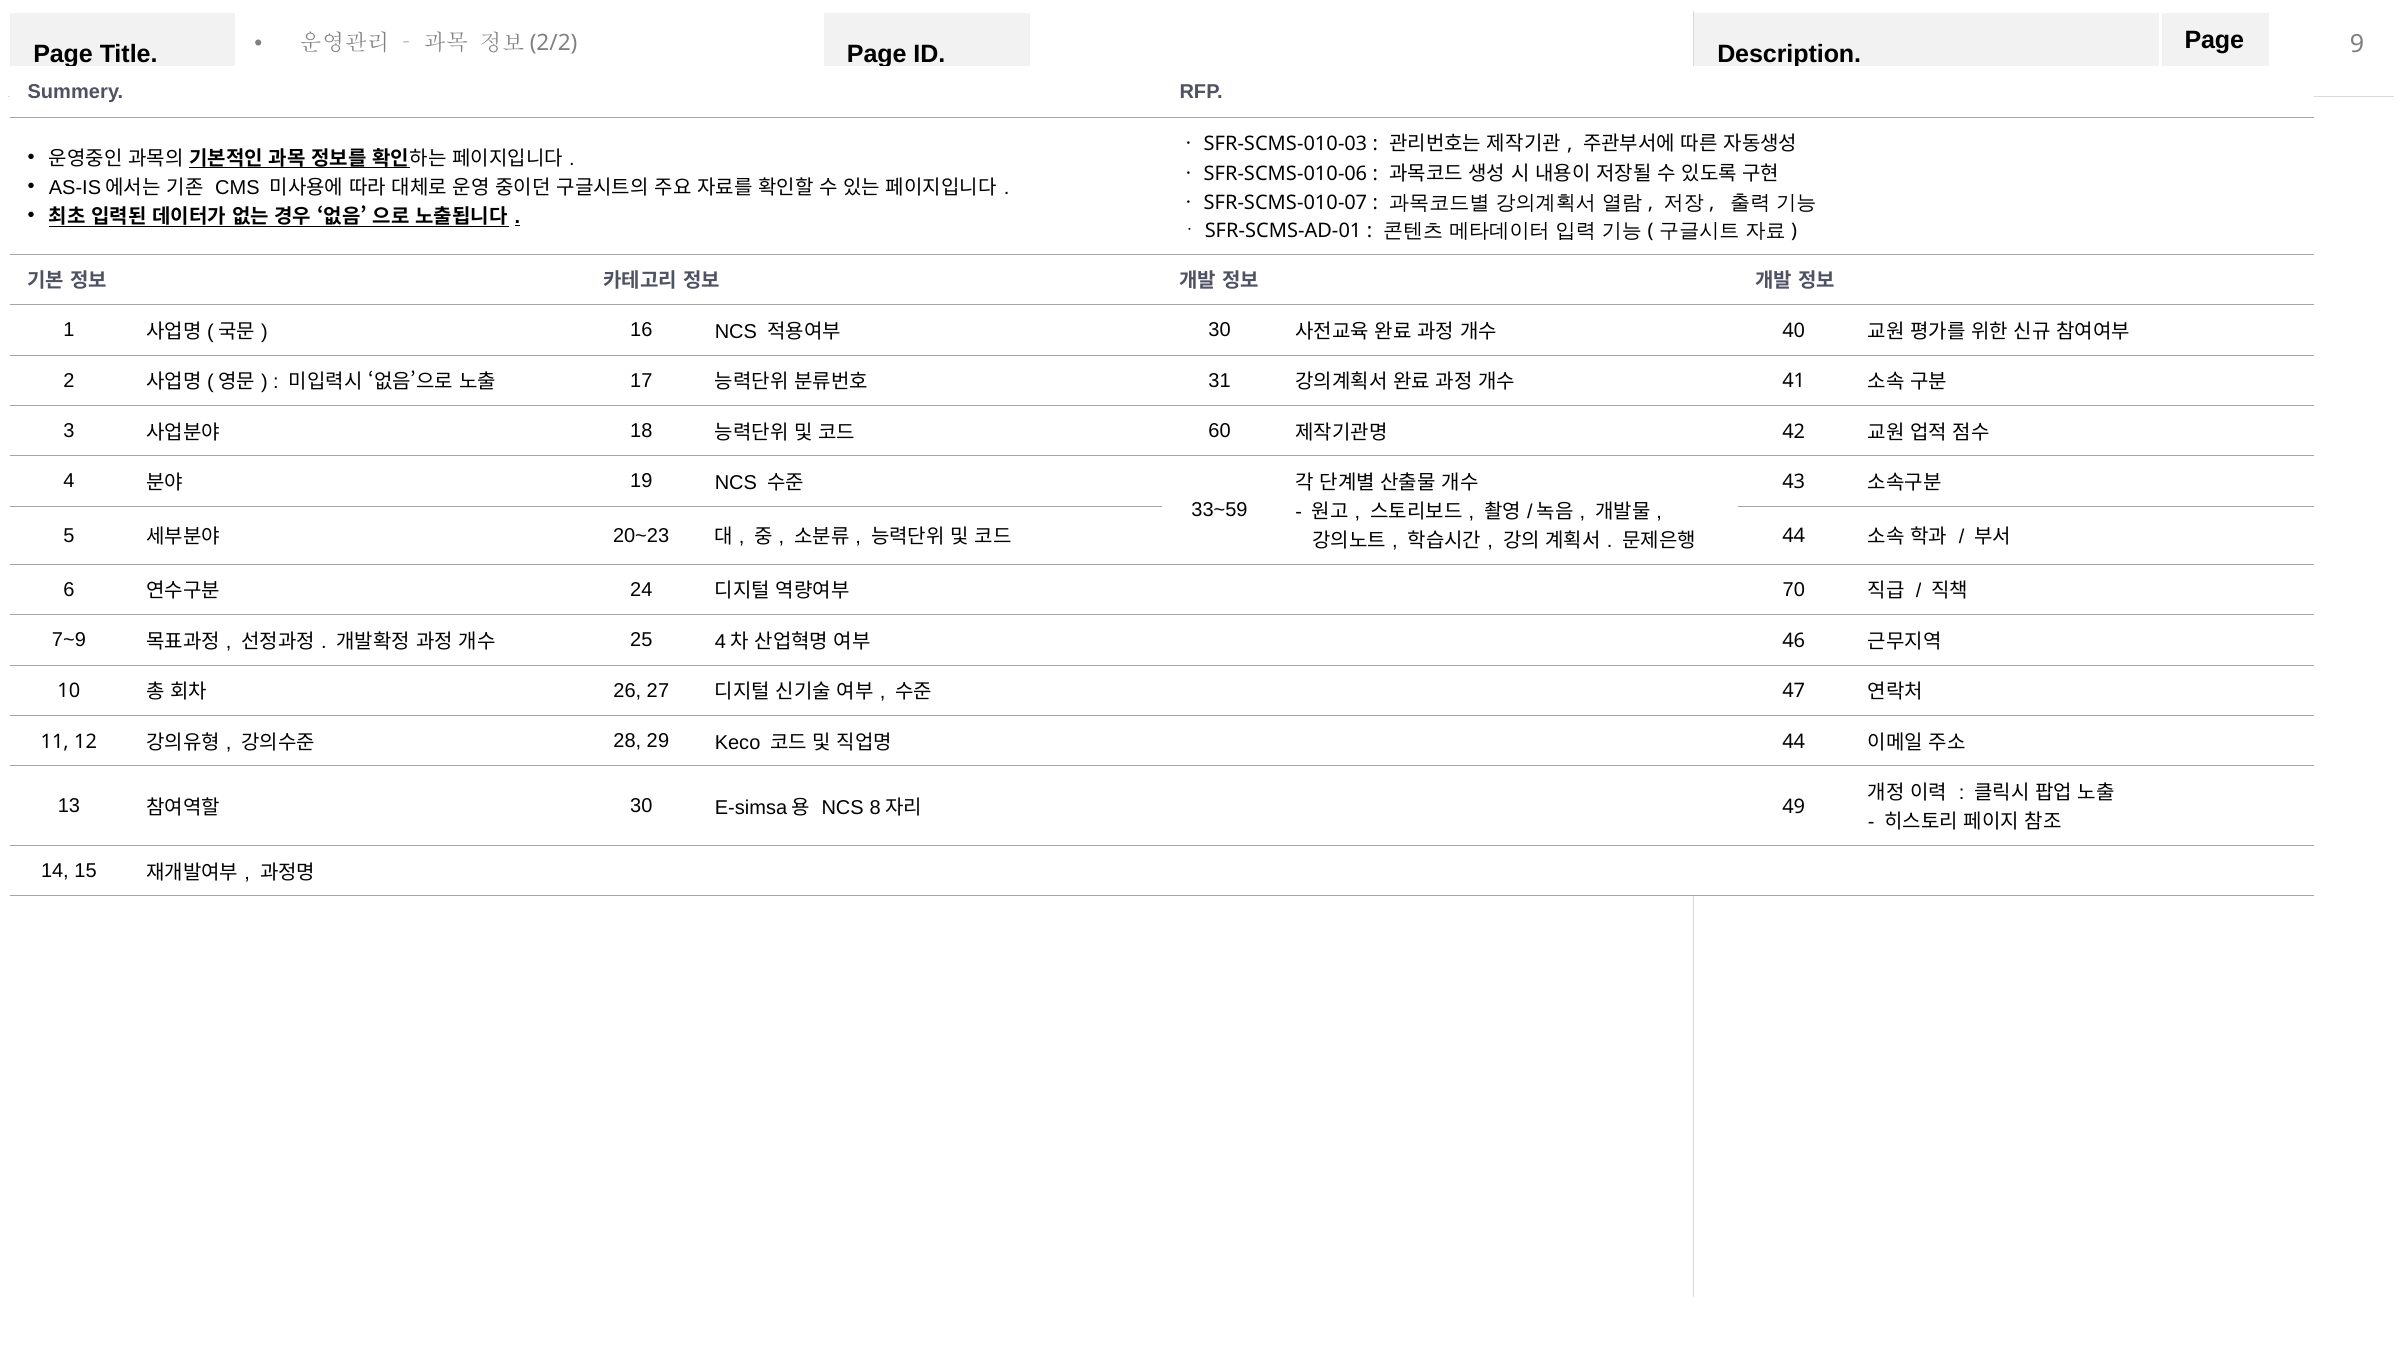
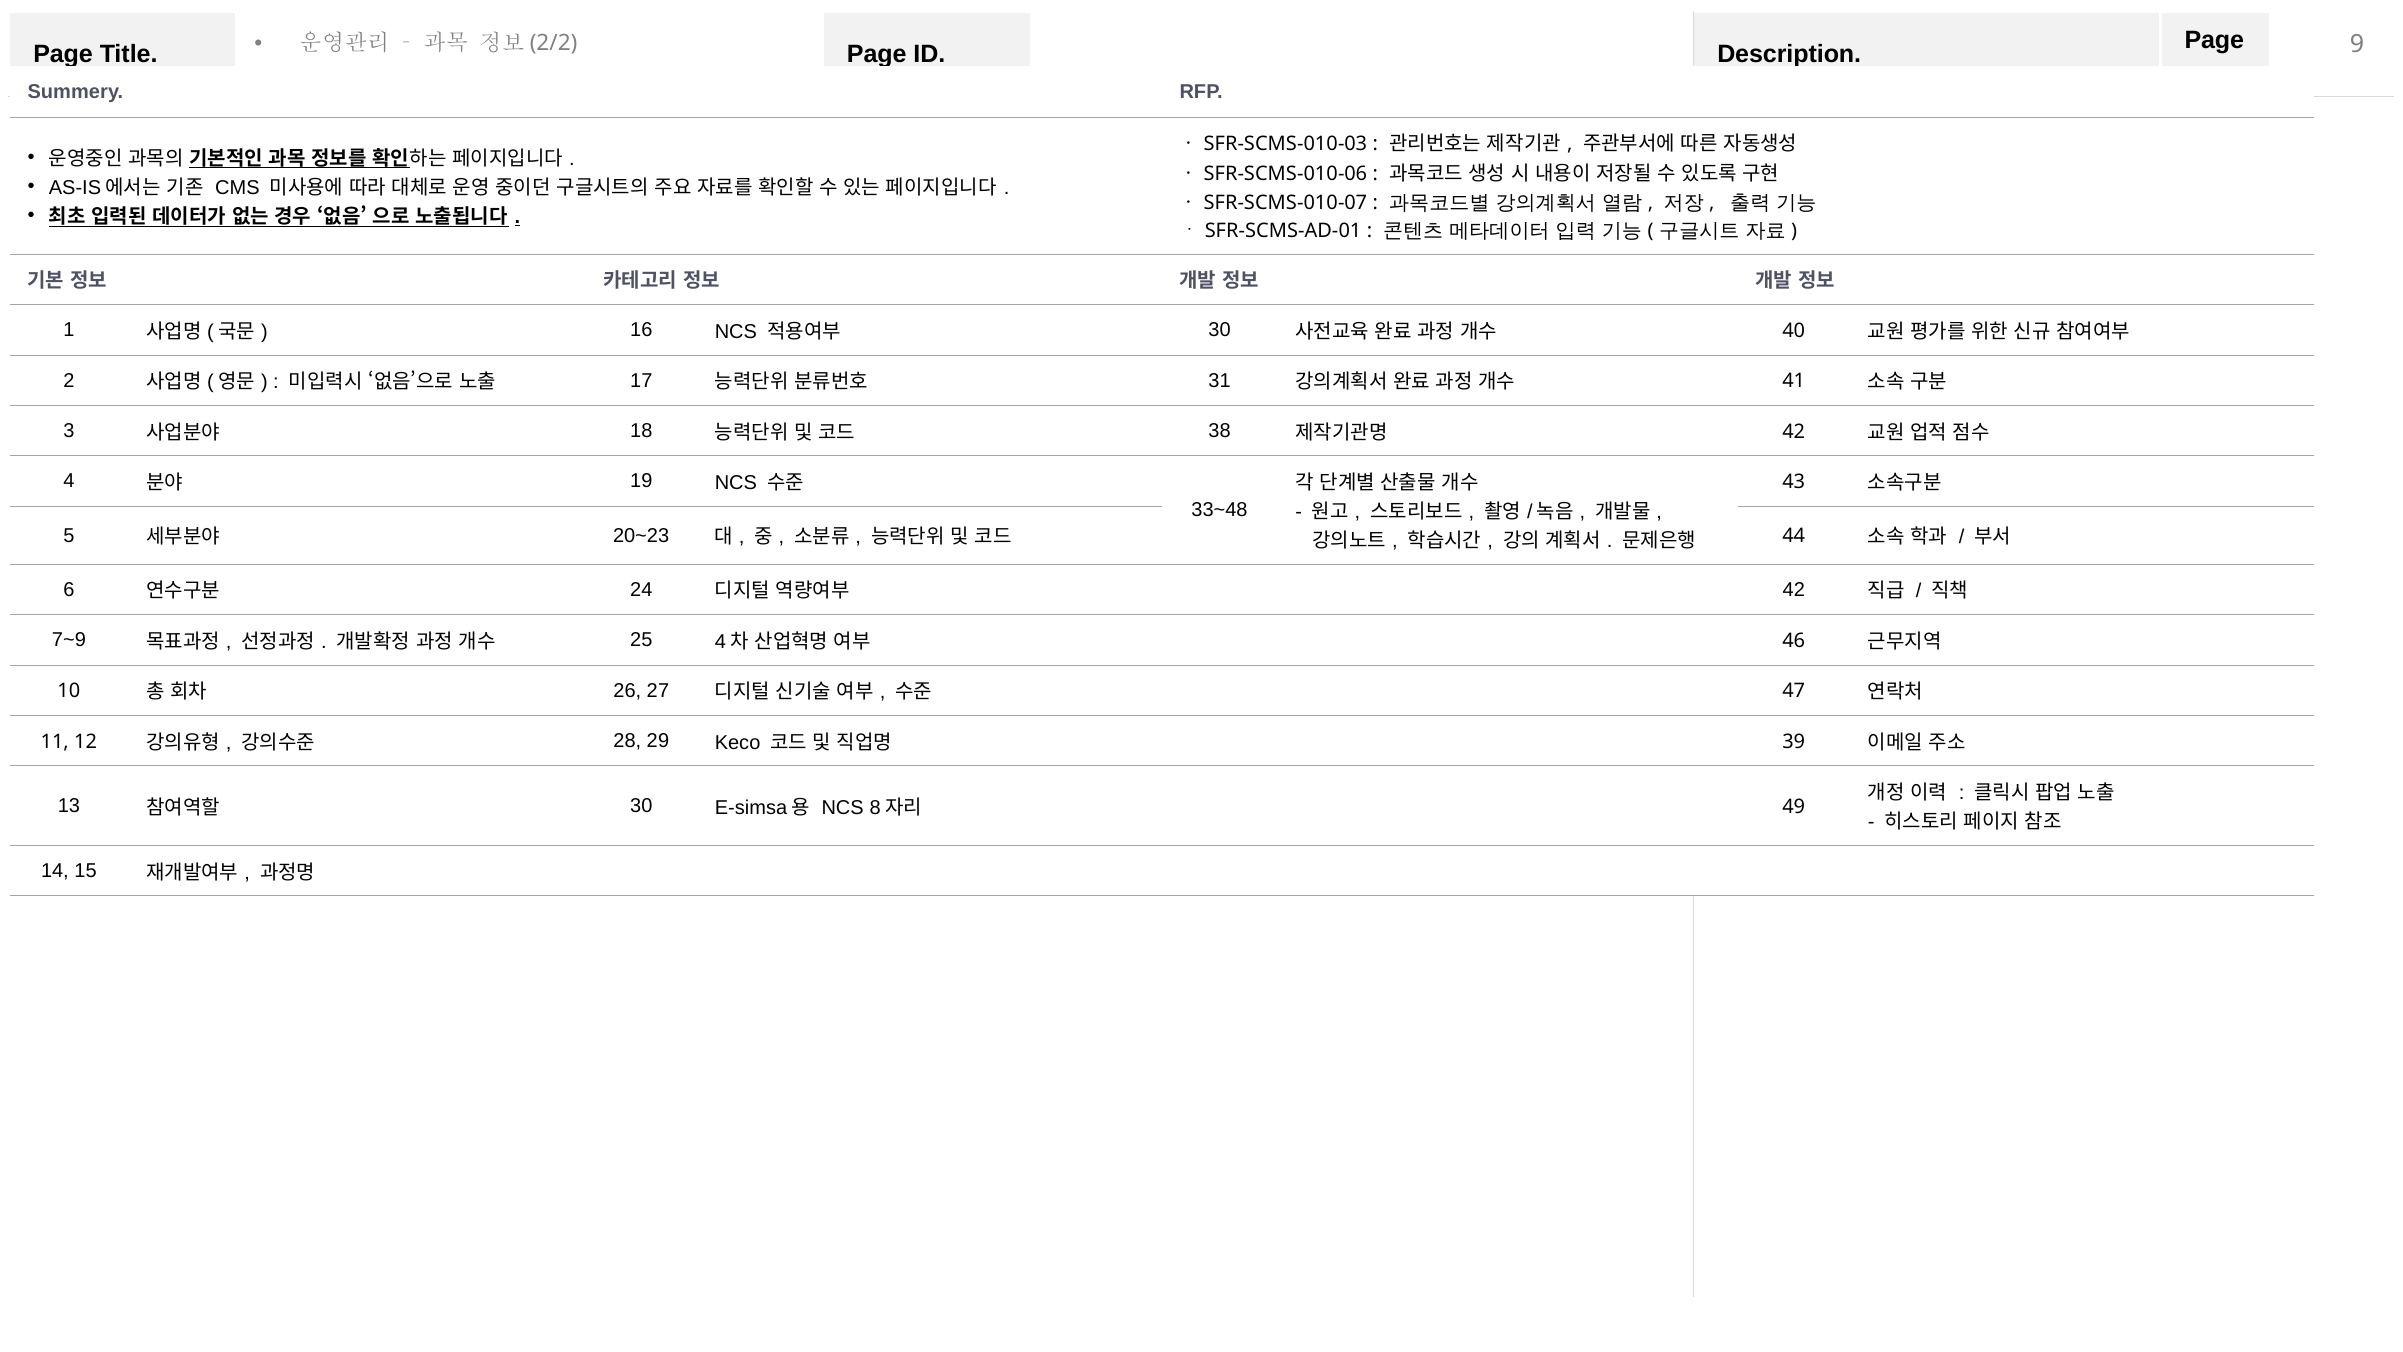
60: 60 -> 38
33~59: 33~59 -> 33~48
70 at (1794, 589): 70 -> 42
44 at (1794, 741): 44 -> 39
